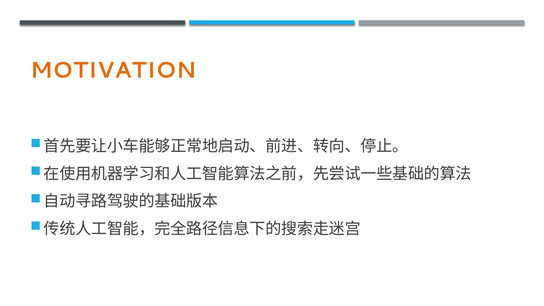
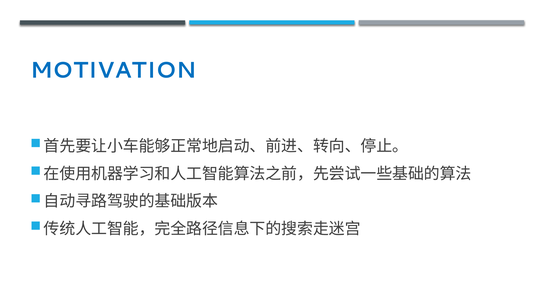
MOTIVATION colour: orange -> blue
